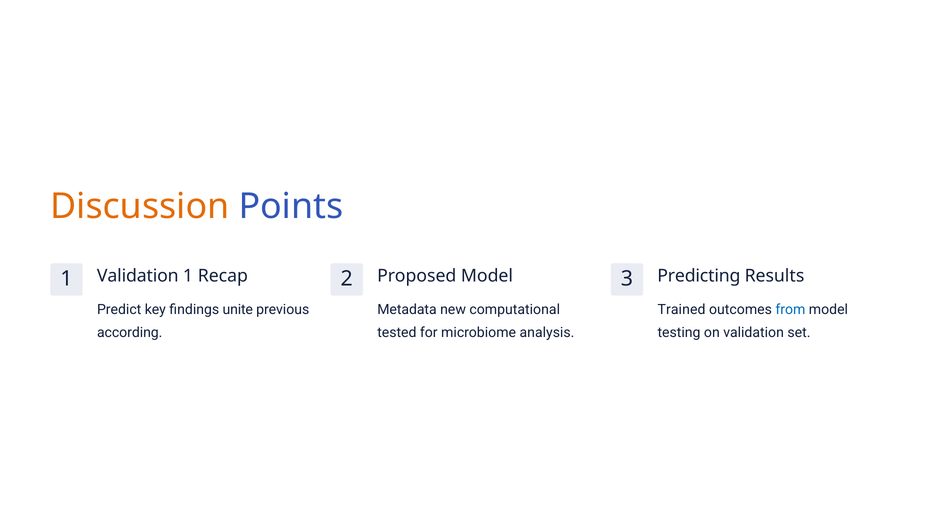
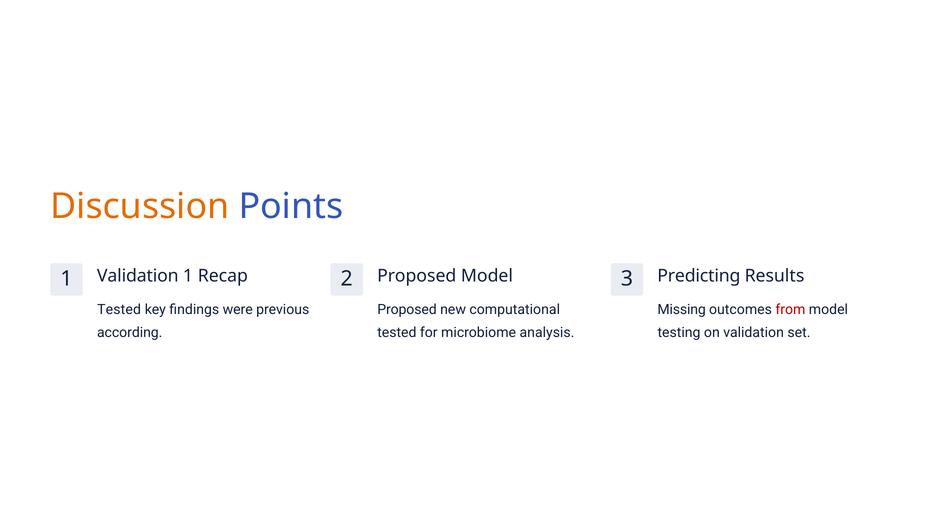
Predict at (119, 310): Predict -> Tested
unite: unite -> were
Metadata at (407, 310): Metadata -> Proposed
Trained: Trained -> Missing
from colour: blue -> red
